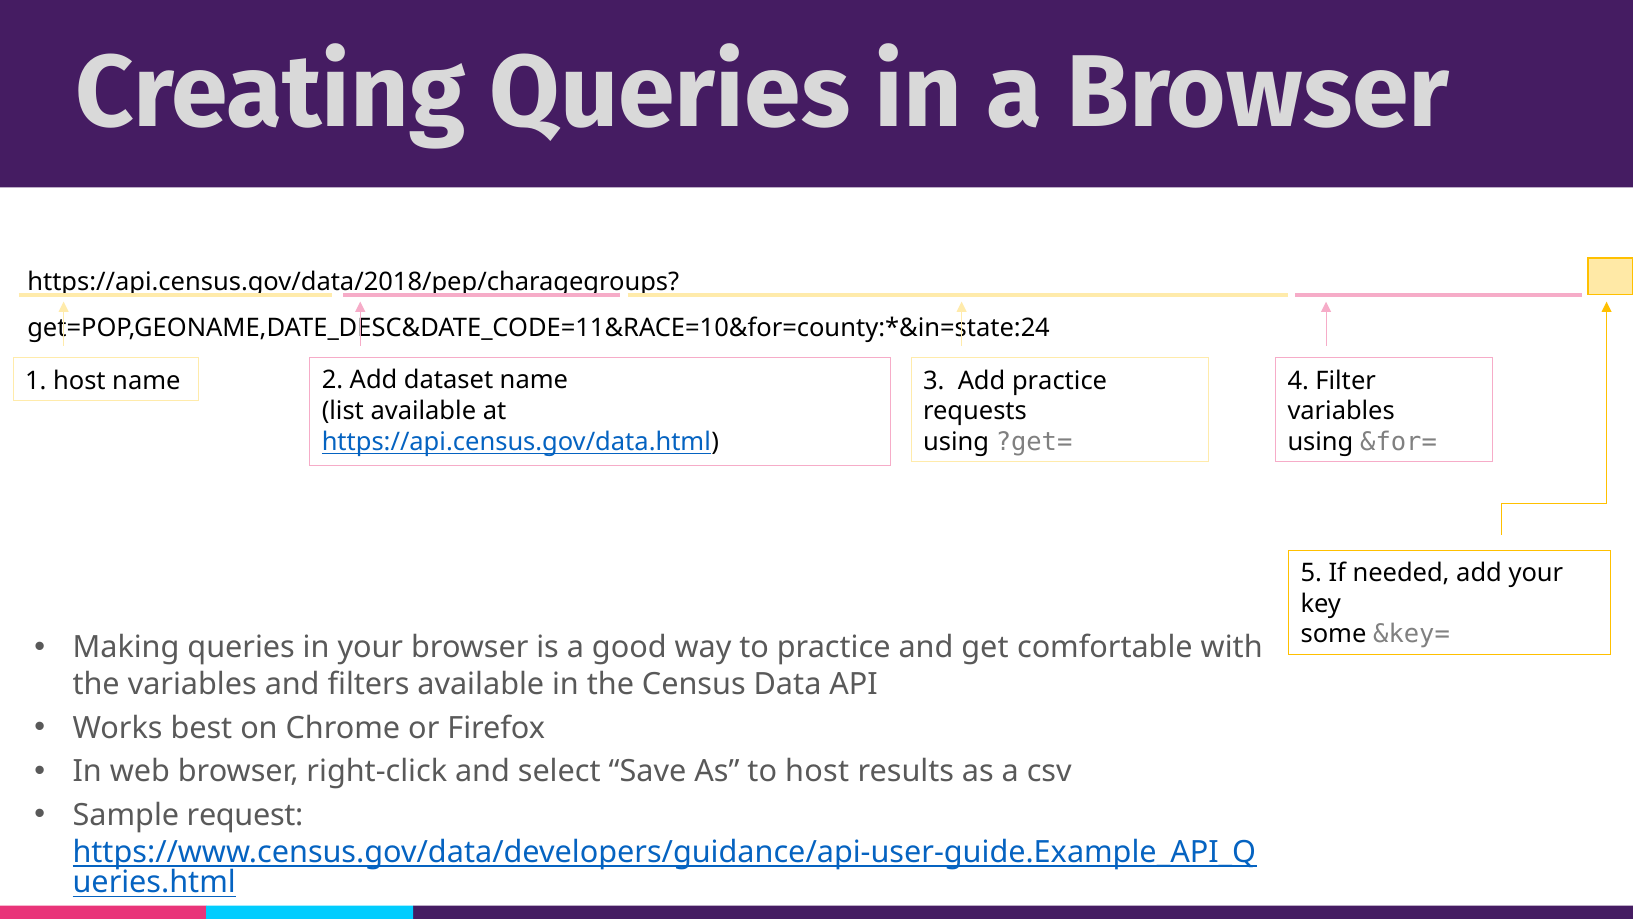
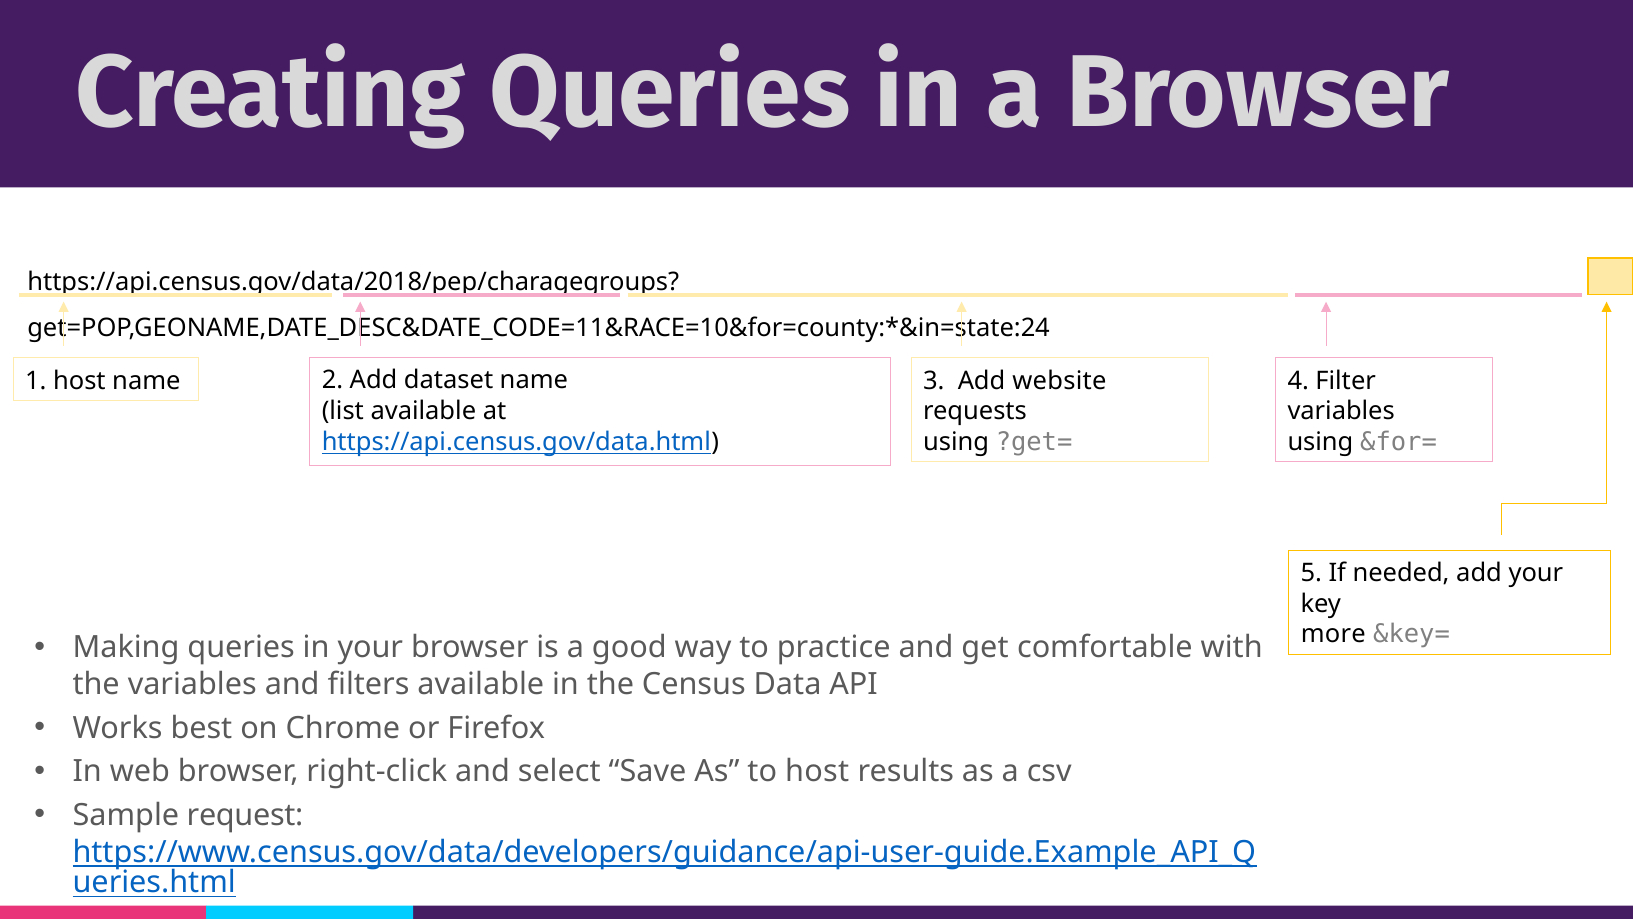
Add practice: practice -> website
some: some -> more
